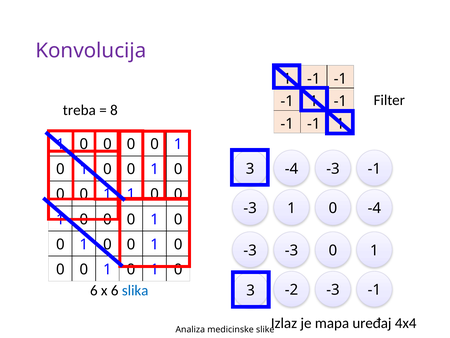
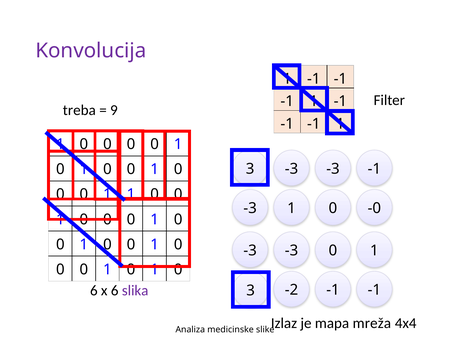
8: 8 -> 9
3 -4: -4 -> -3
0 -4: -4 -> -0
slika colour: blue -> purple
-2 -3: -3 -> -1
uređaj: uređaj -> mreža
